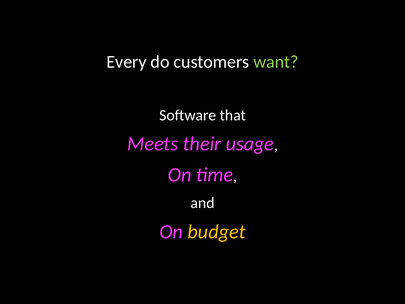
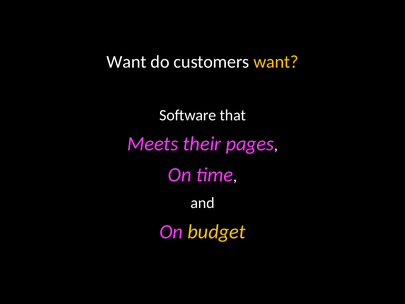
Every at (127, 62): Every -> Want
want at (276, 62) colour: light green -> yellow
usage: usage -> pages
